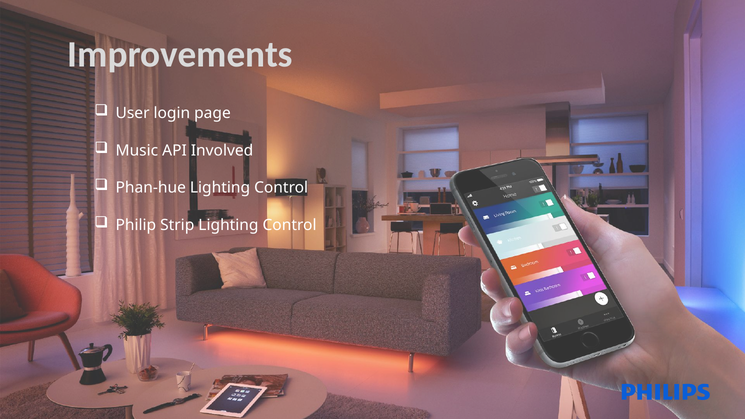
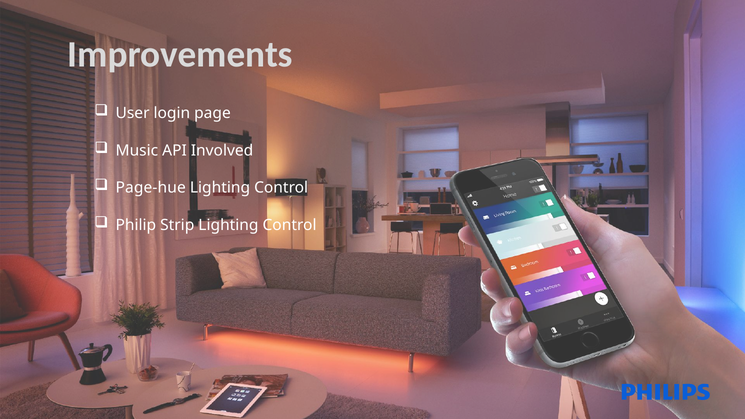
Phan-hue: Phan-hue -> Page-hue
